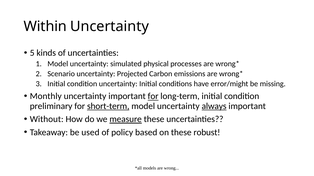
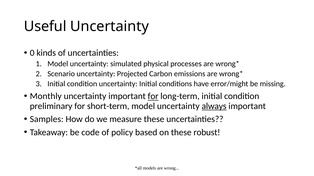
Within: Within -> Useful
5: 5 -> 0
short-term underline: present -> none
Without: Without -> Samples
measure underline: present -> none
used: used -> code
